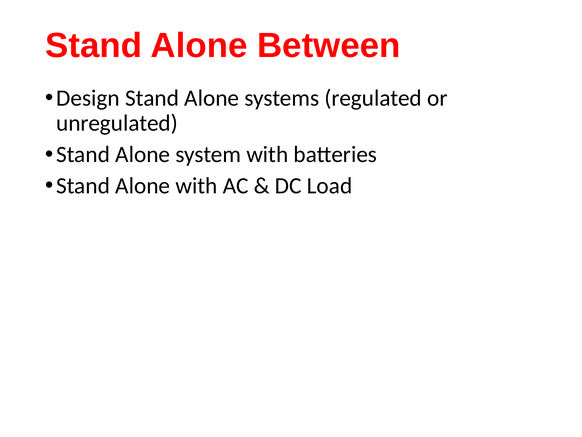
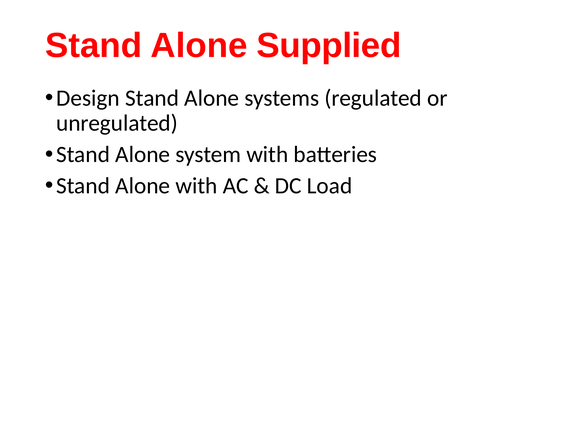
Between: Between -> Supplied
